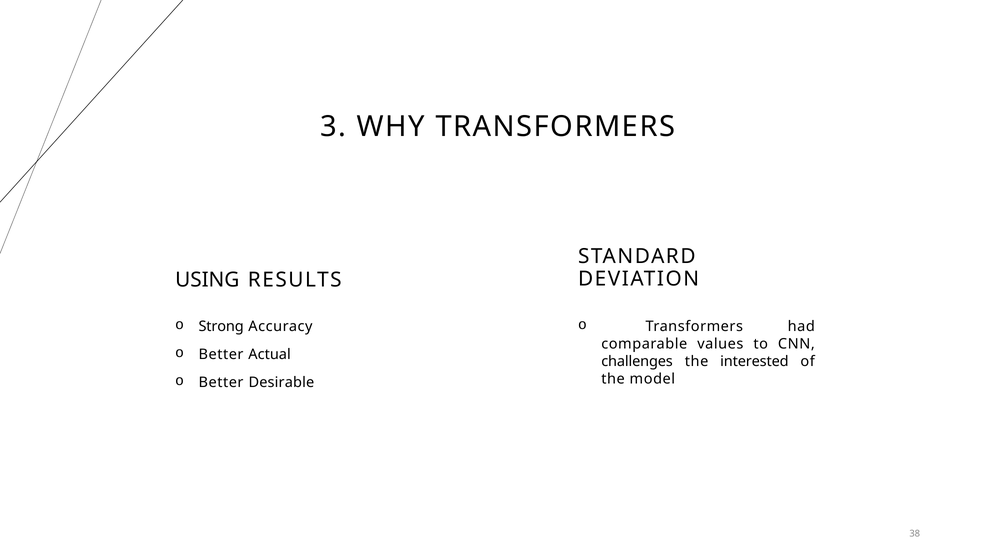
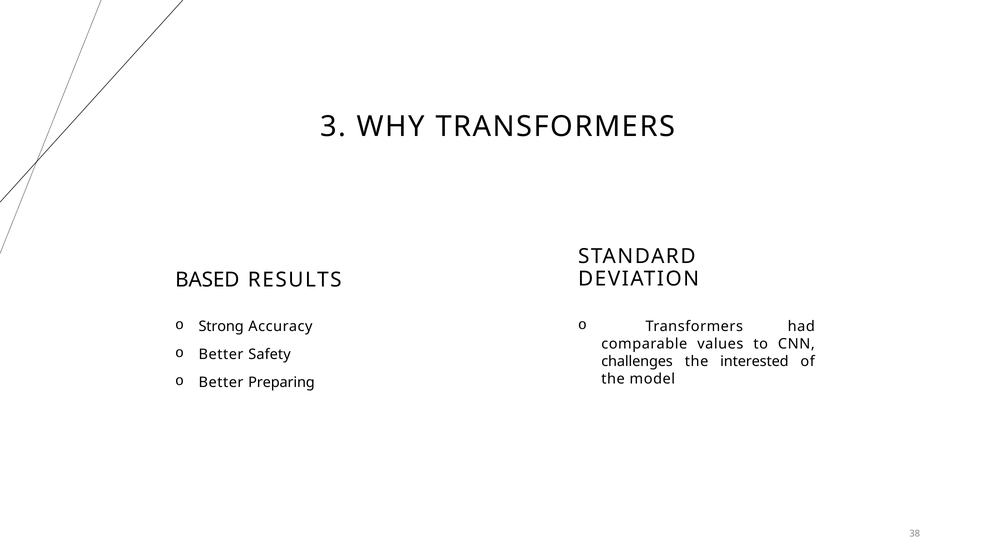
USING: USING -> BASED
Actual: Actual -> Safety
Desirable: Desirable -> Preparing
